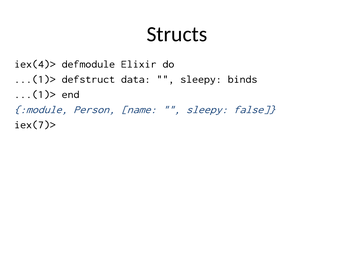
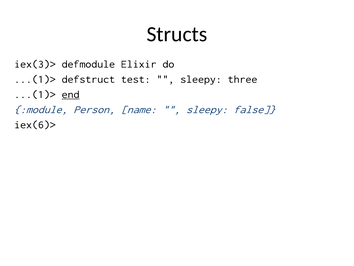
iex(4)>: iex(4)> -> iex(3)>
data: data -> test
binds: binds -> three
end underline: none -> present
iex(7)>: iex(7)> -> iex(6)>
